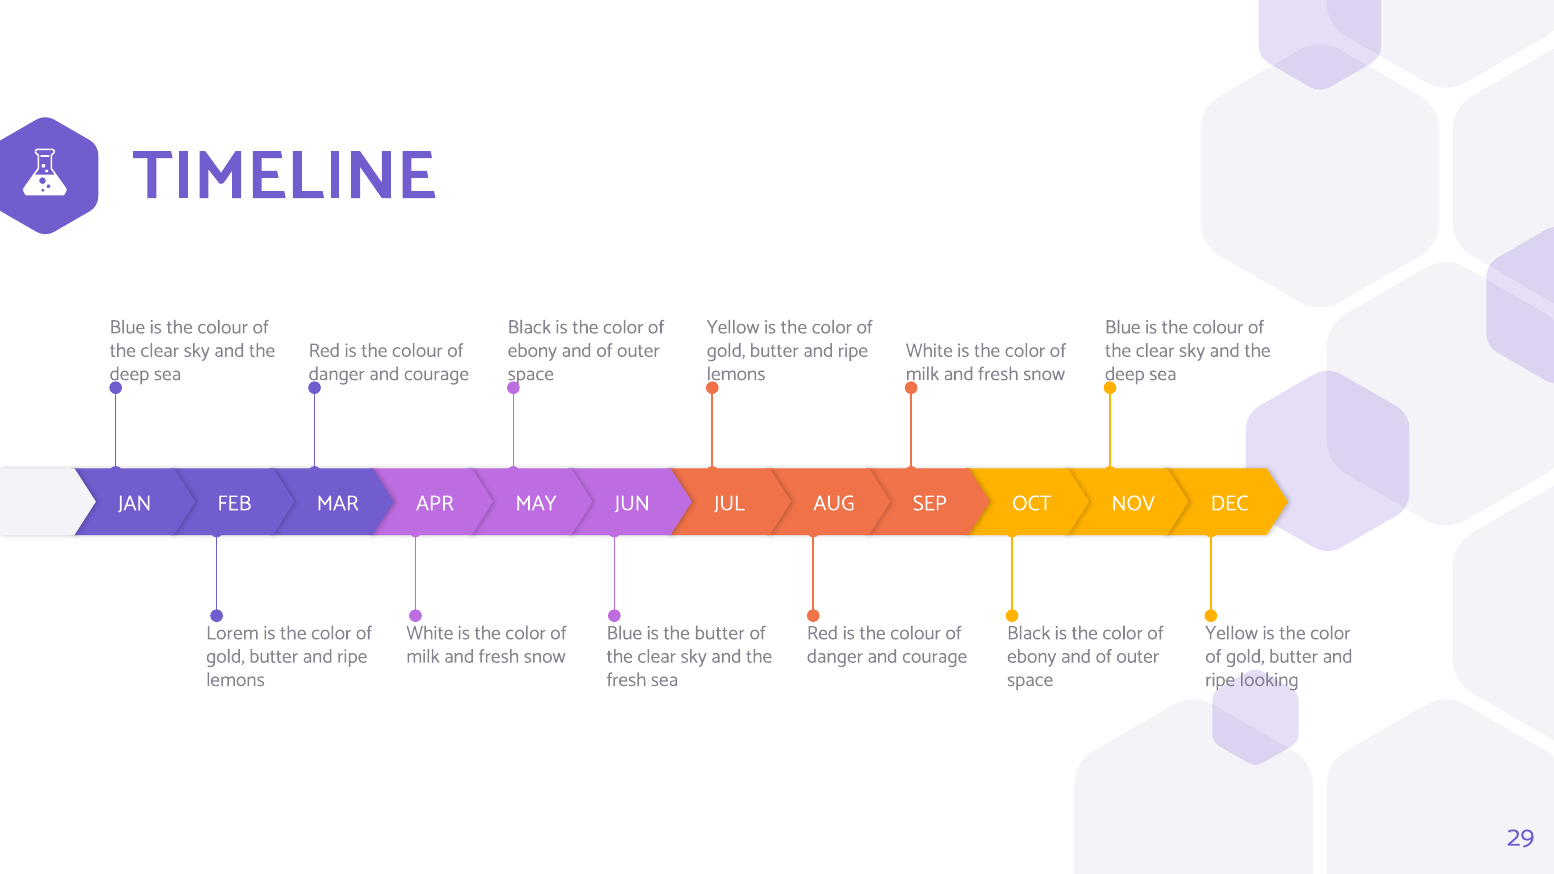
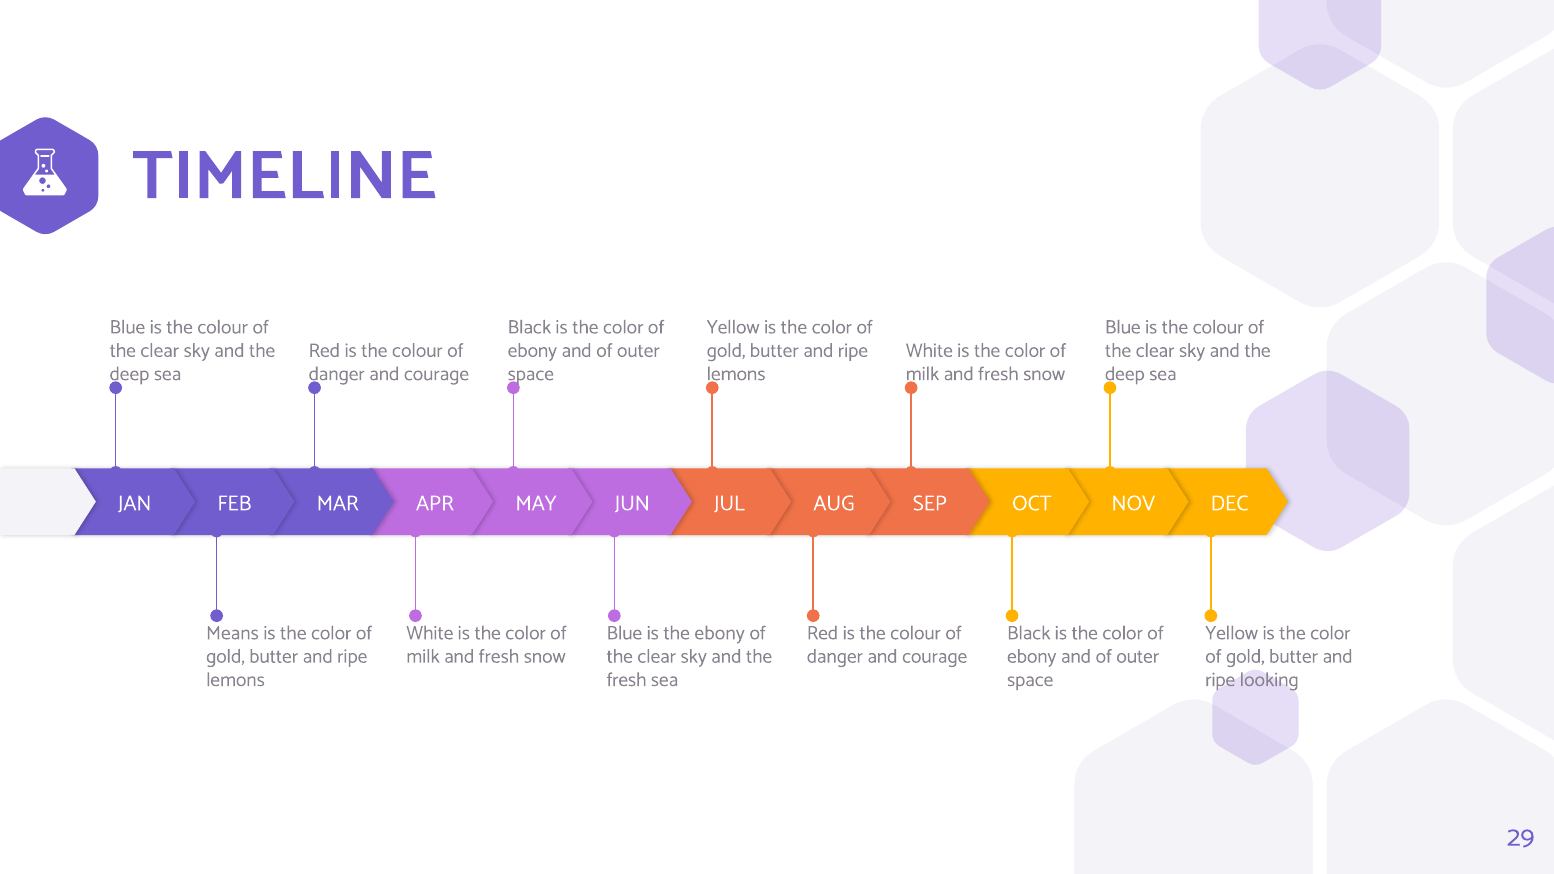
Lorem: Lorem -> Means
the butter: butter -> ebony
